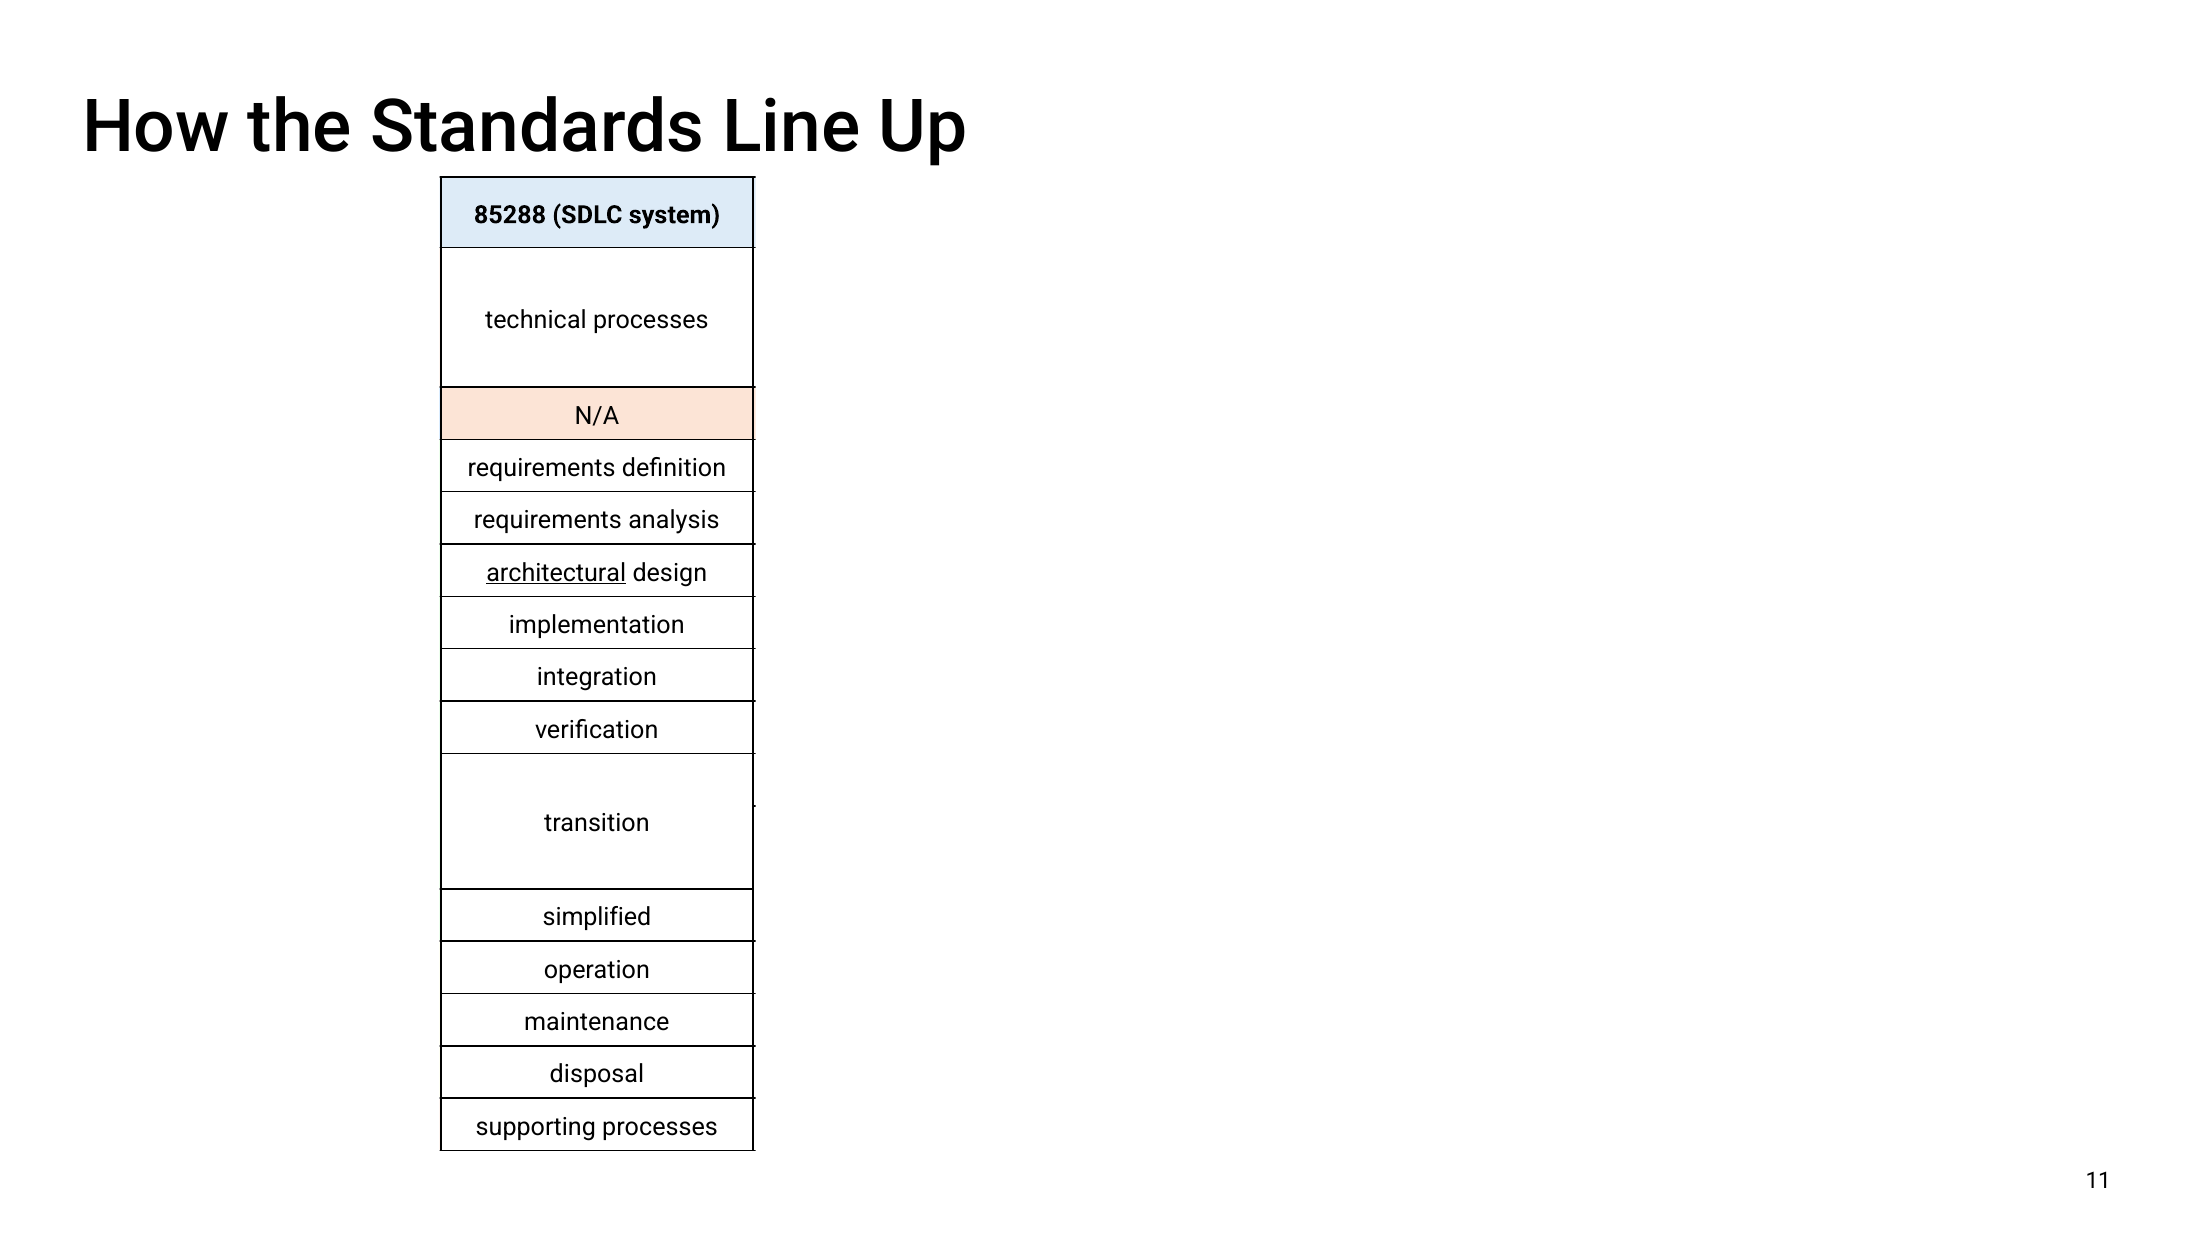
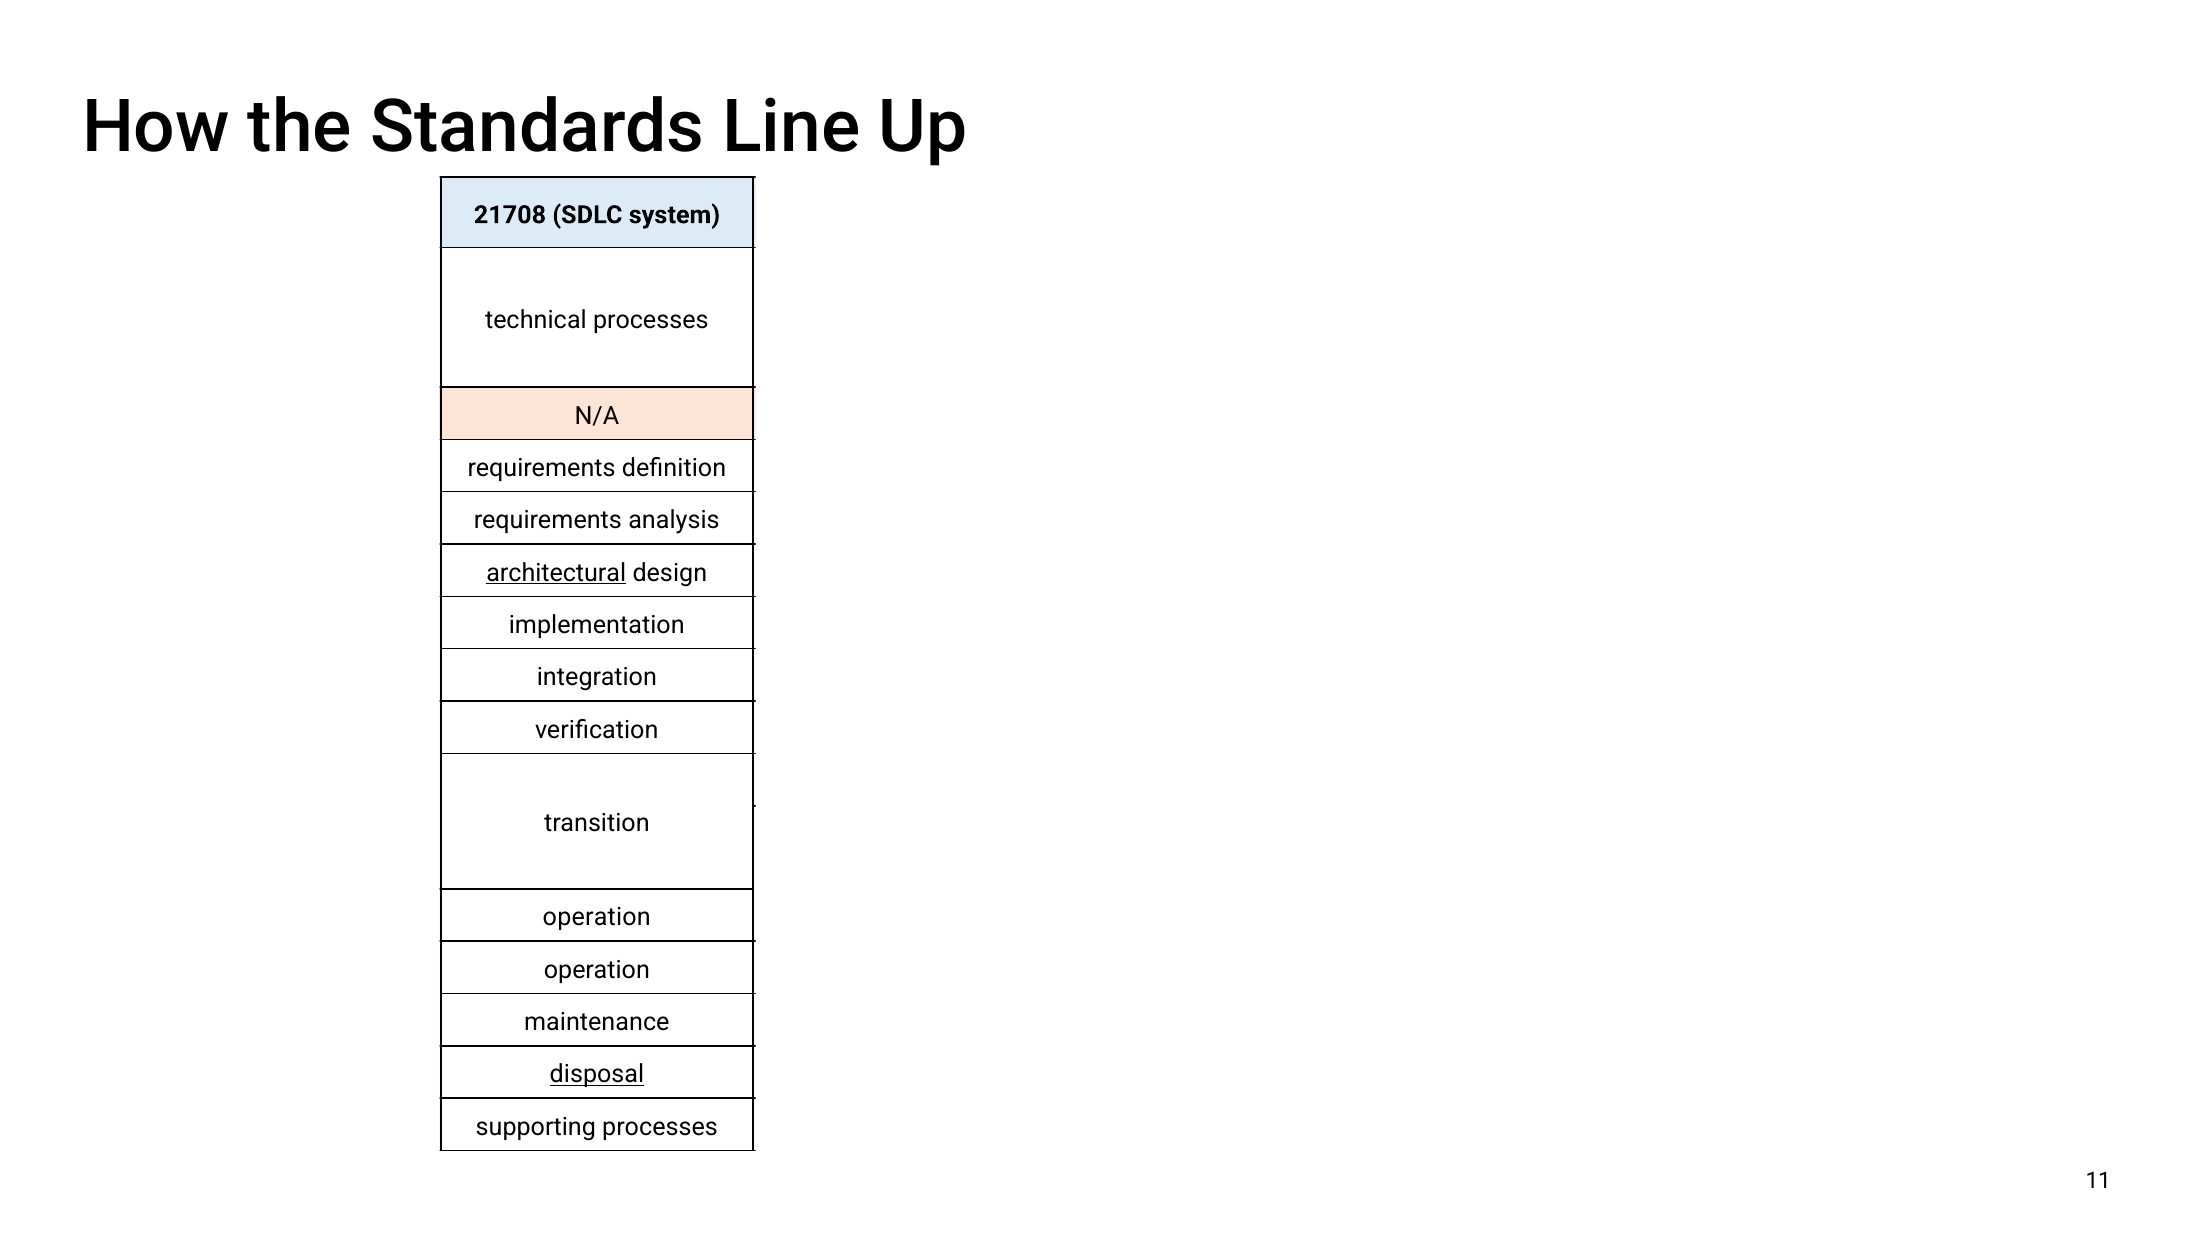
85288: 85288 -> 21708
simplified at (597, 917): simplified -> operation
disposal at (597, 1074) underline: none -> present
